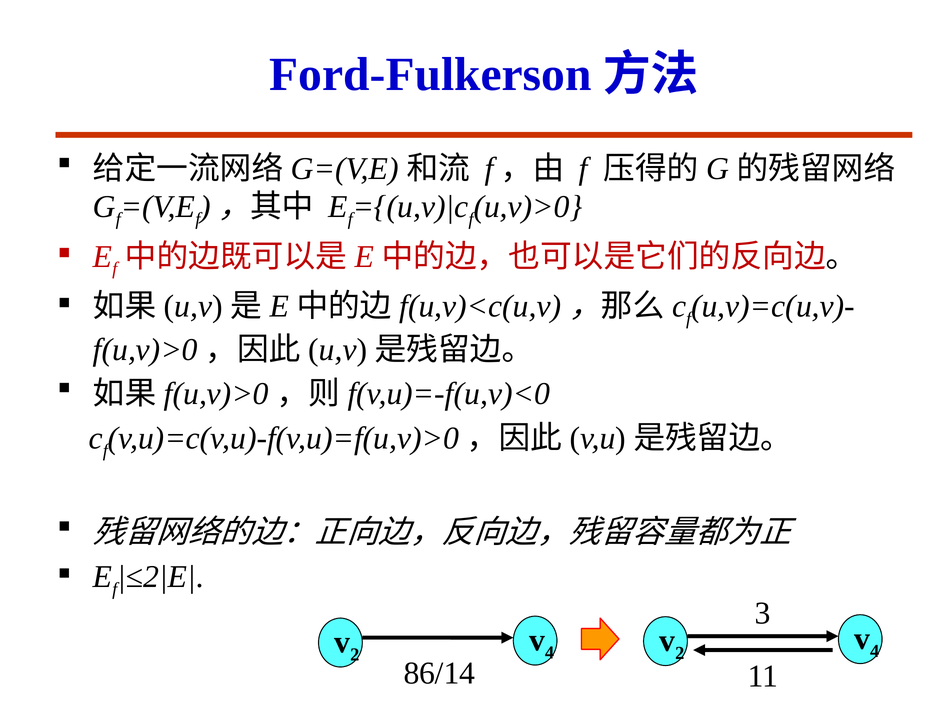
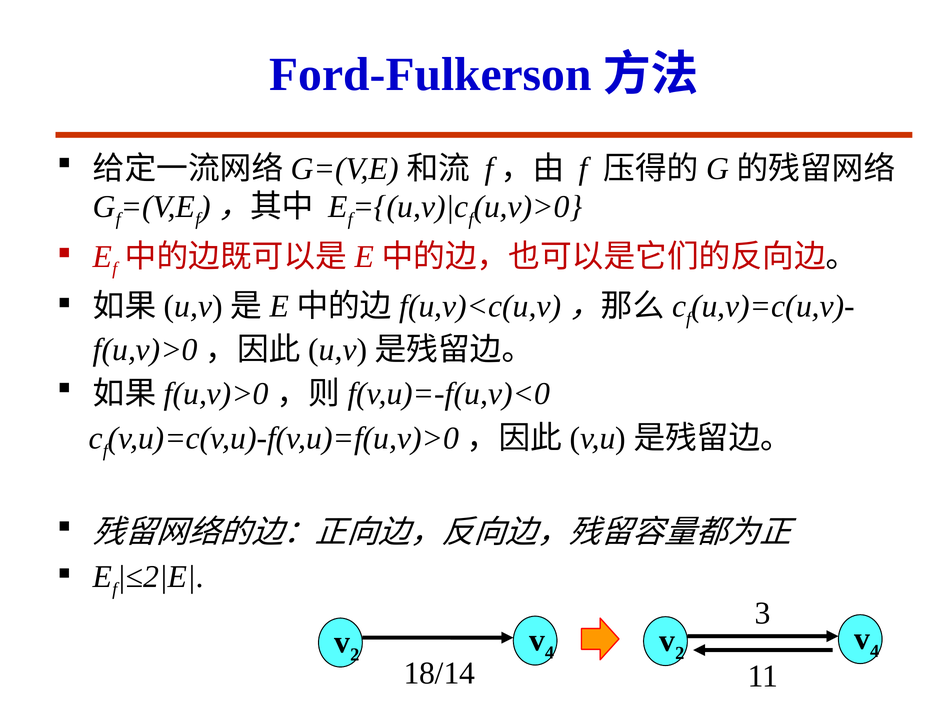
86/14: 86/14 -> 18/14
